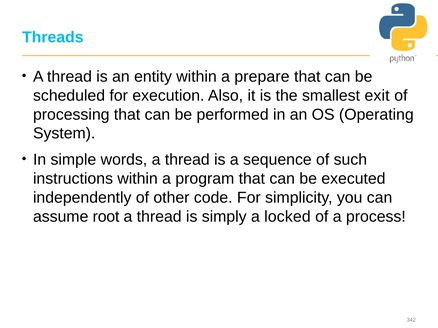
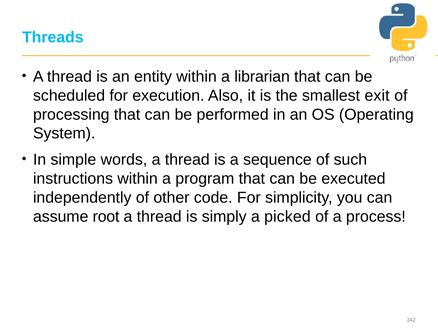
prepare: prepare -> librarian
locked: locked -> picked
